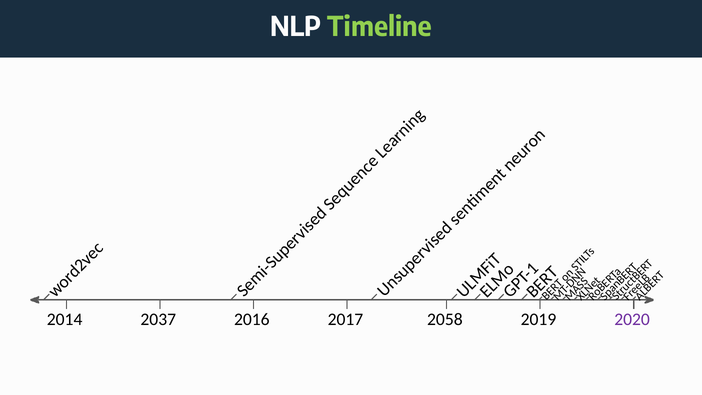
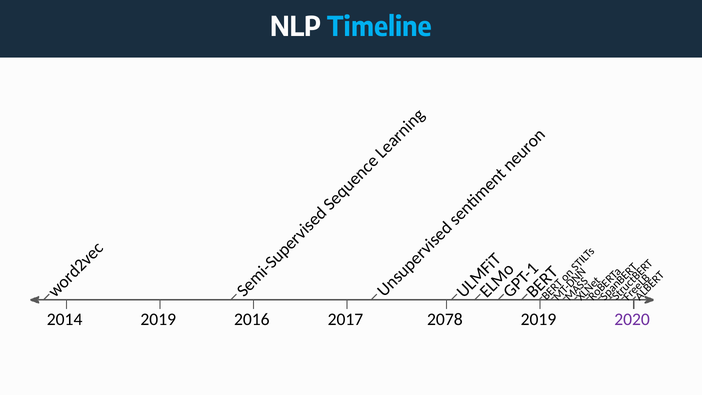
Timeline colour: light green -> light blue
2037 at (158, 320): 2037 -> 2019
2058: 2058 -> 2078
